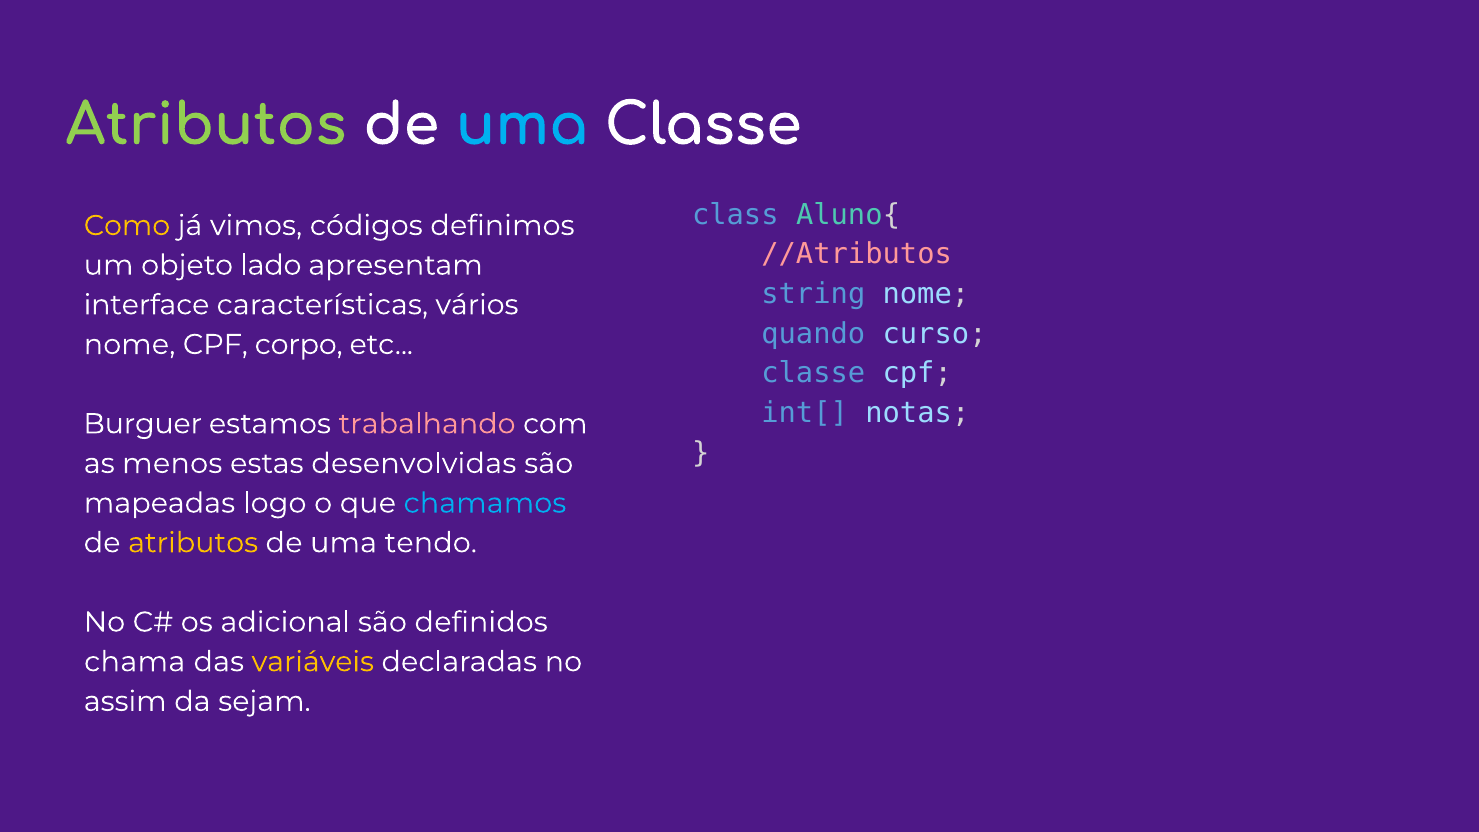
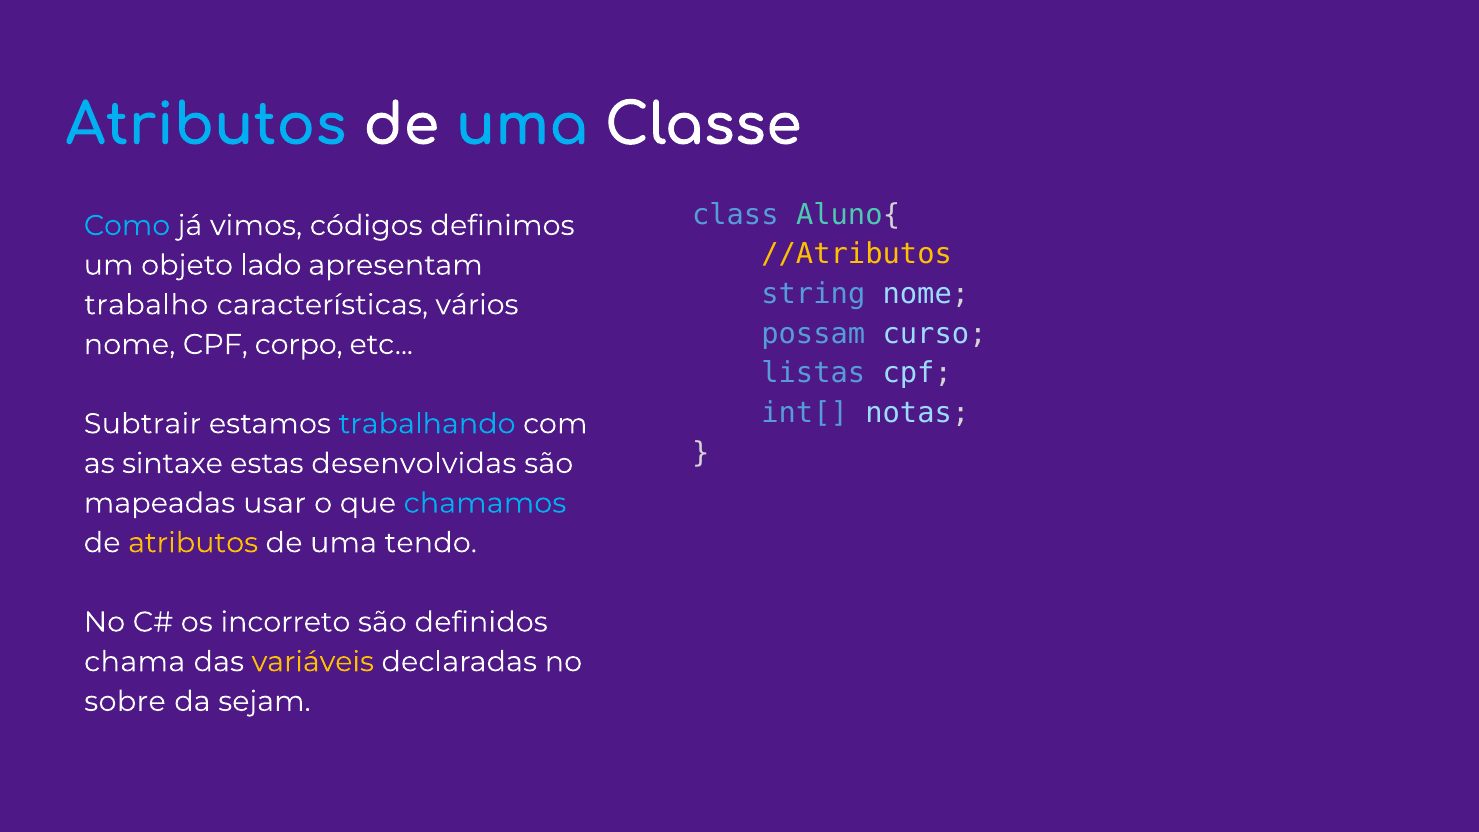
Atributos at (206, 125) colour: light green -> light blue
Como colour: yellow -> light blue
//Atributos colour: pink -> yellow
interface: interface -> trabalho
quando: quando -> possam
classe at (813, 373): classe -> listas
Burguer: Burguer -> Subtrair
trabalhando colour: pink -> light blue
menos: menos -> sintaxe
logo: logo -> usar
adicional: adicional -> incorreto
assim: assim -> sobre
